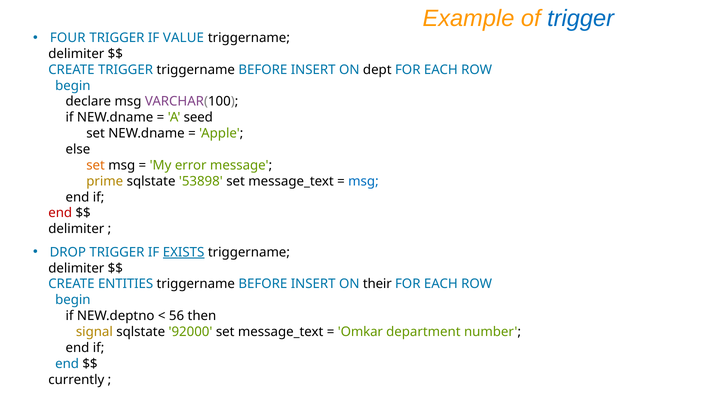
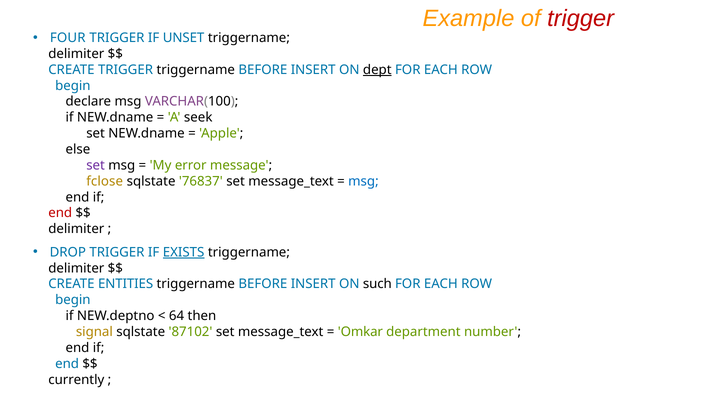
trigger at (581, 18) colour: blue -> red
VALUE: VALUE -> UNSET
dept underline: none -> present
seed: seed -> seek
set at (96, 165) colour: orange -> purple
prime: prime -> fclose
53898: 53898 -> 76837
their: their -> such
56: 56 -> 64
92000: 92000 -> 87102
